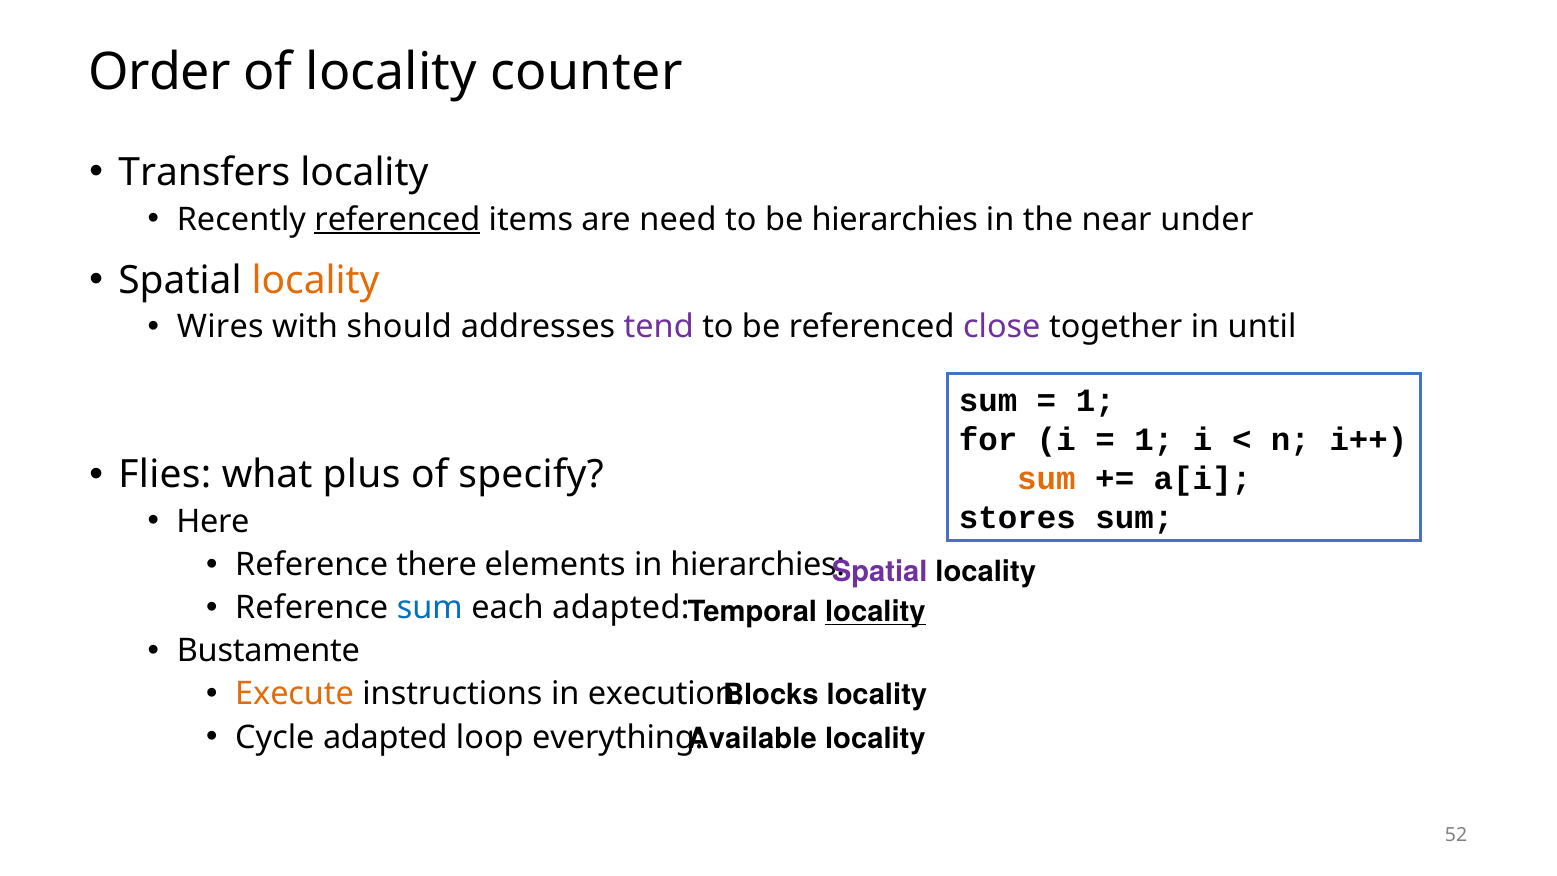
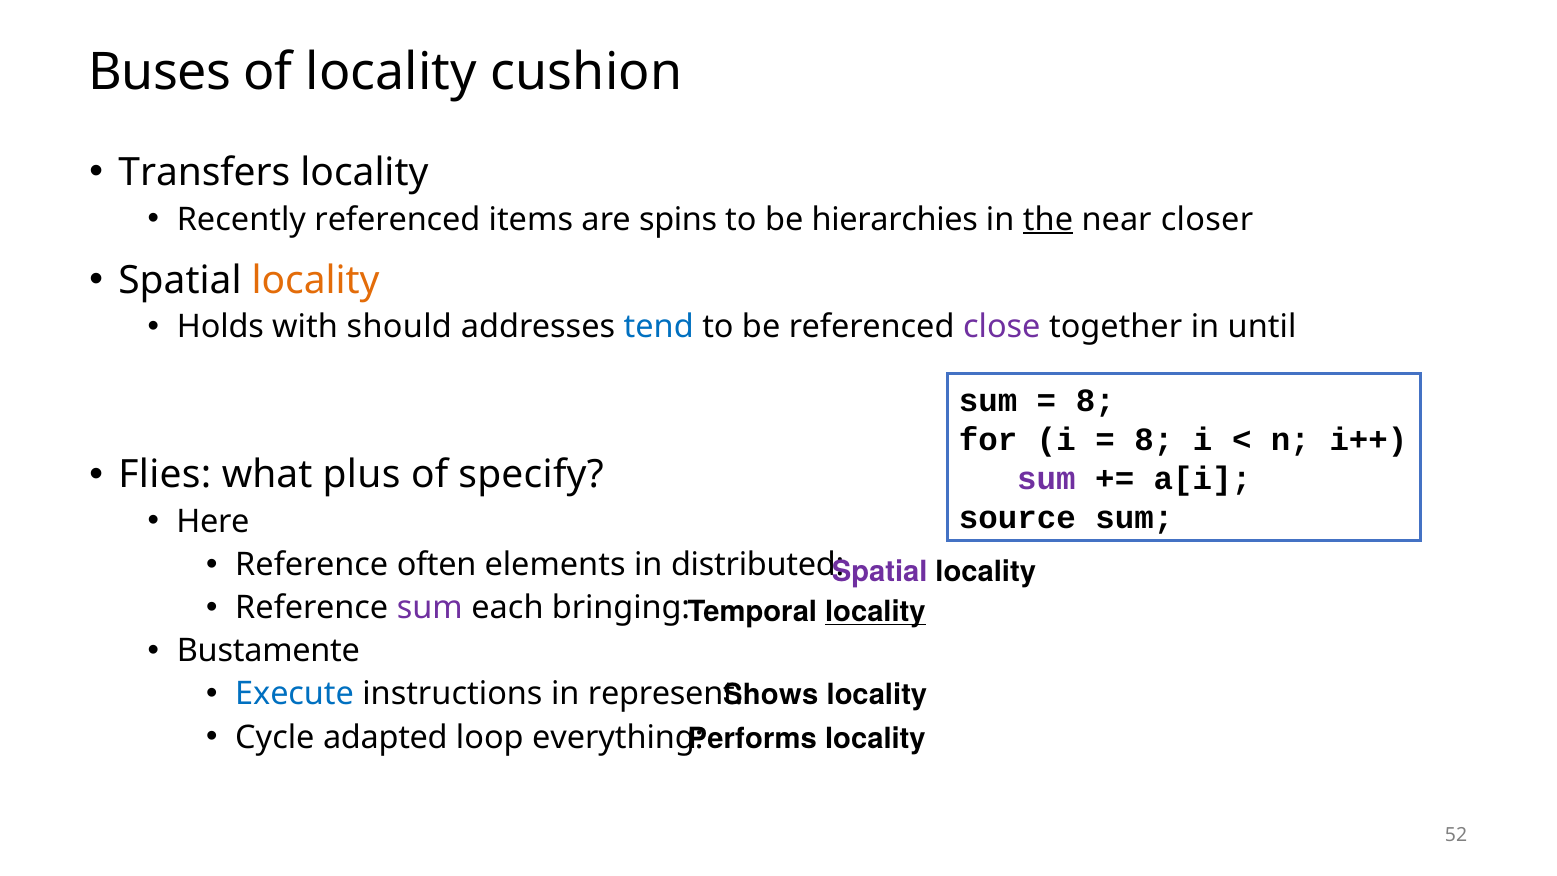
Order: Order -> Buses
counter: counter -> cushion
referenced at (397, 219) underline: present -> none
need: need -> spins
the underline: none -> present
under: under -> closer
Wires: Wires -> Holds
tend colour: purple -> blue
1 at (1095, 401): 1 -> 8
1 at (1154, 440): 1 -> 8
sum at (1046, 479) colour: orange -> purple
stores: stores -> source
there: there -> often
in hierarchies: hierarchies -> distributed
sum at (430, 608) colour: blue -> purple
each adapted: adapted -> bringing
Execute colour: orange -> blue
execution: execution -> represent
Blocks: Blocks -> Shows
Available: Available -> Performs
